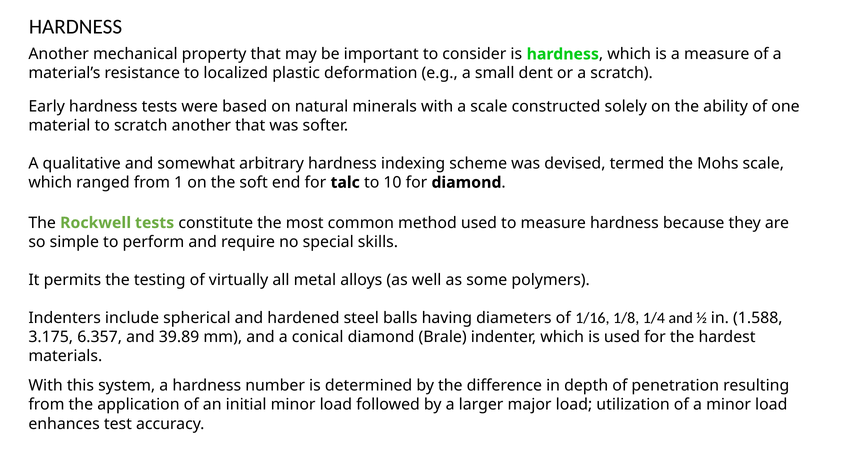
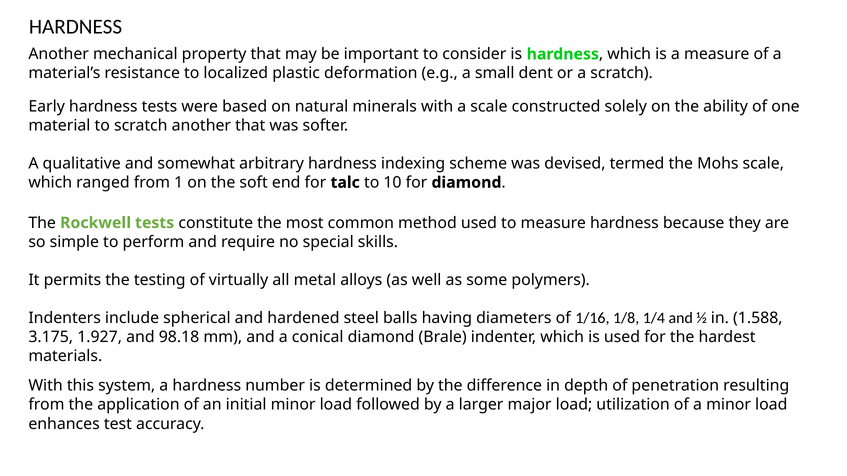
6.357: 6.357 -> 1.927
39.89: 39.89 -> 98.18
